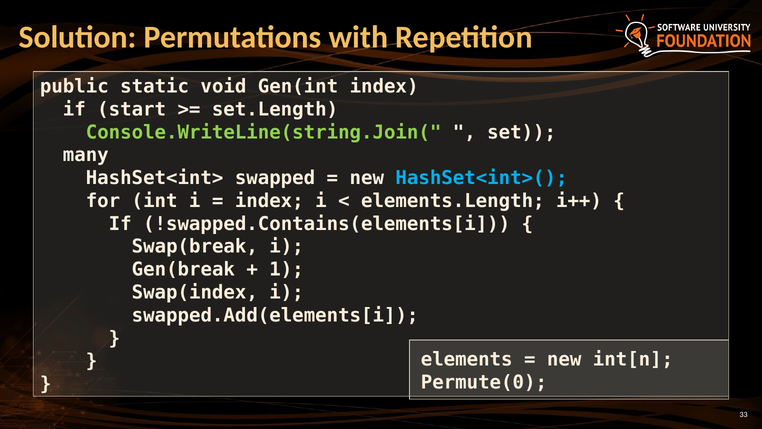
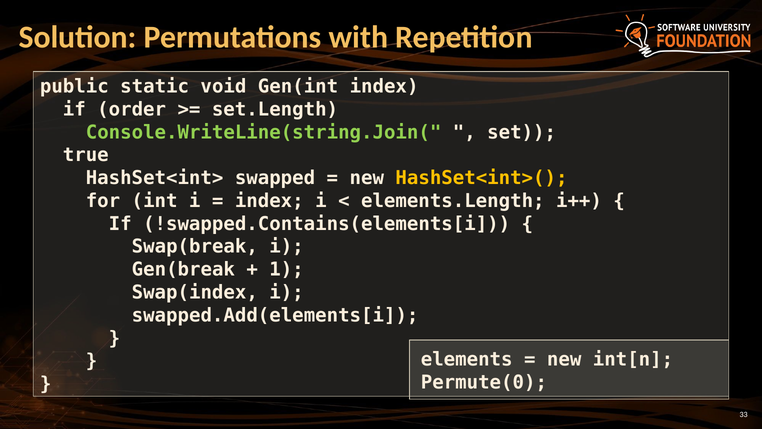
start: start -> order
many: many -> true
HashSet<int>( colour: light blue -> yellow
